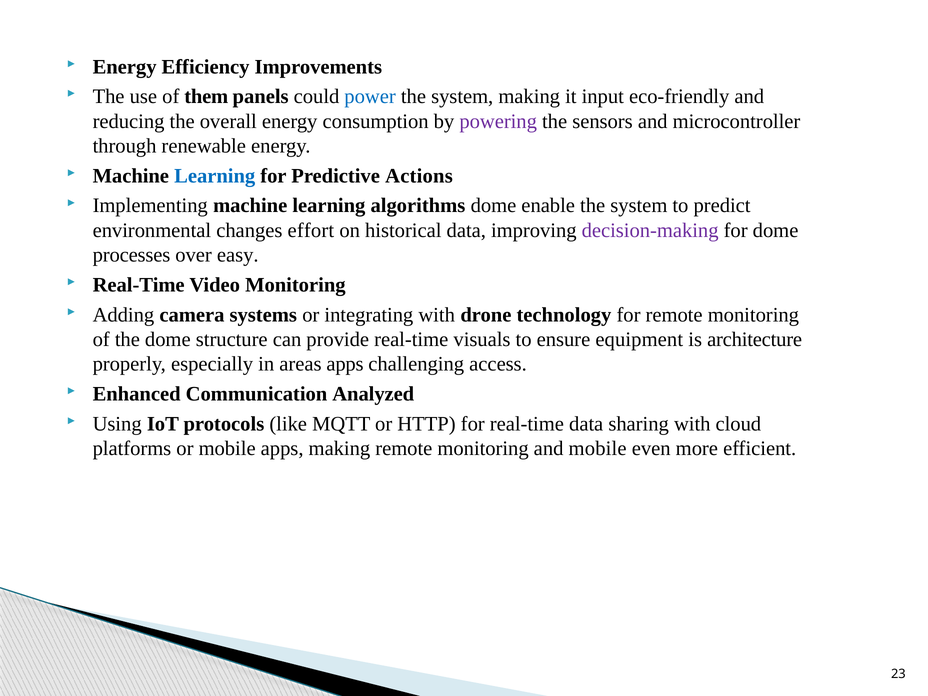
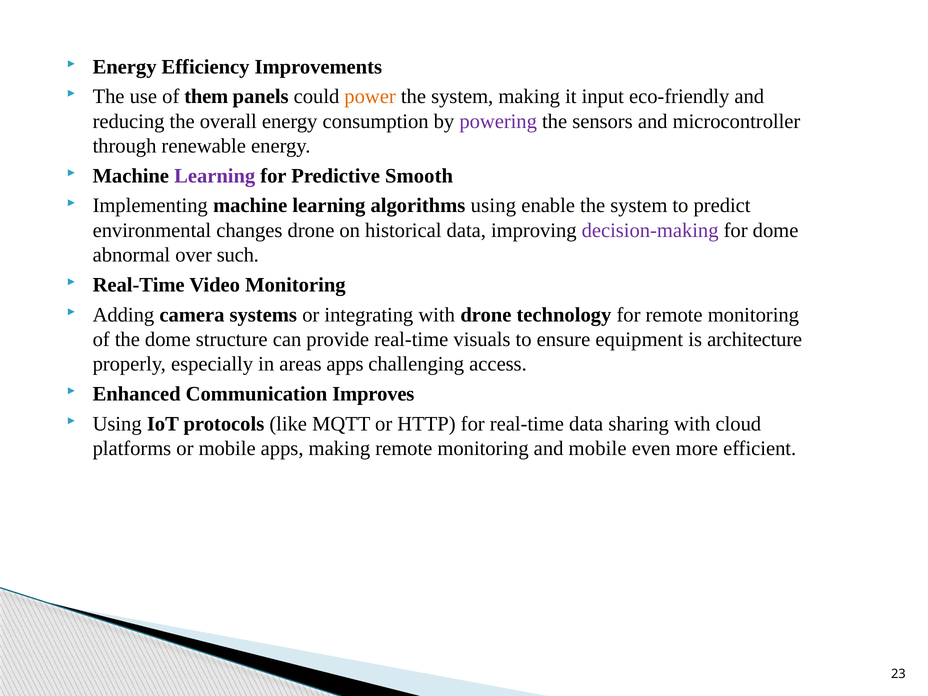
power colour: blue -> orange
Learning at (215, 176) colour: blue -> purple
Actions: Actions -> Smooth
algorithms dome: dome -> using
changes effort: effort -> drone
processes: processes -> abnormal
easy: easy -> such
Analyzed: Analyzed -> Improves
